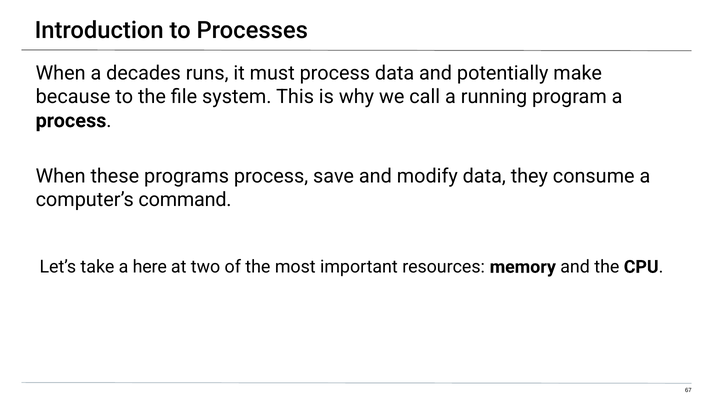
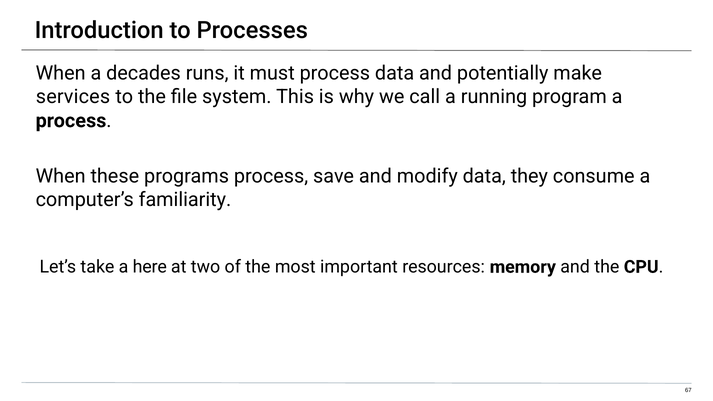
because: because -> services
command: command -> familiarity
